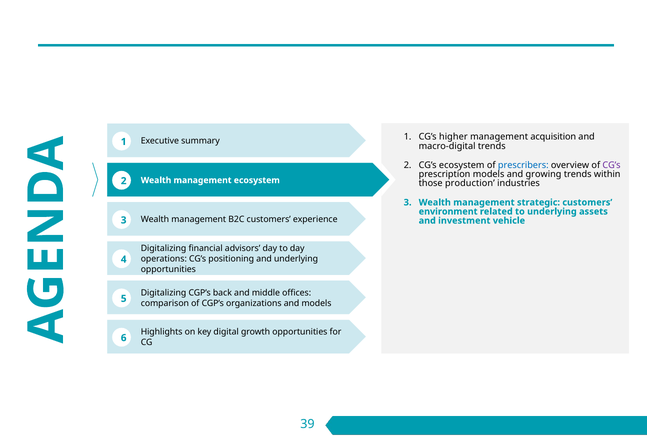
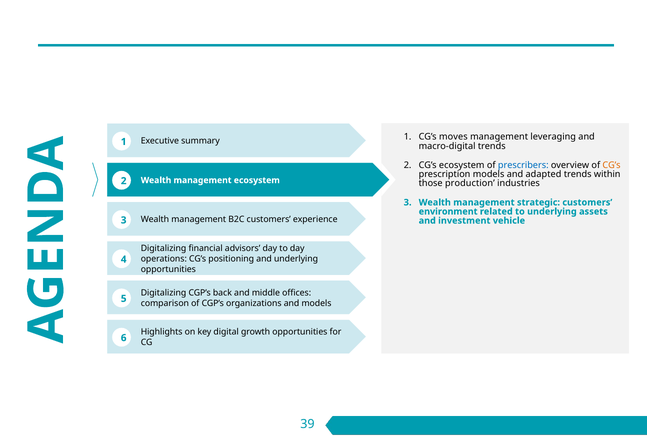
higher: higher -> moves
acquisition: acquisition -> leveraging
CG’s at (612, 165) colour: purple -> orange
growing: growing -> adapted
